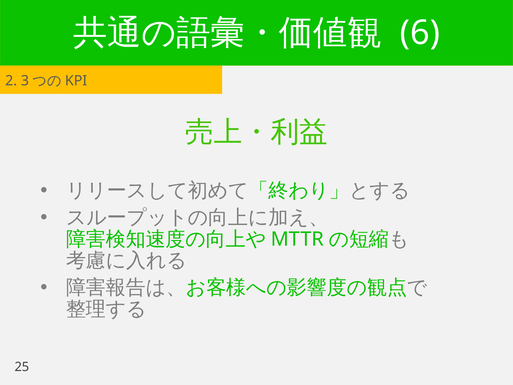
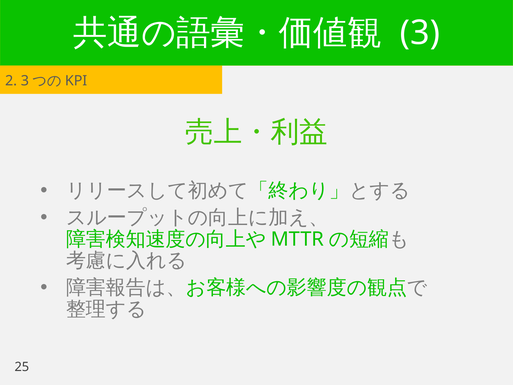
6: 6 -> 3
